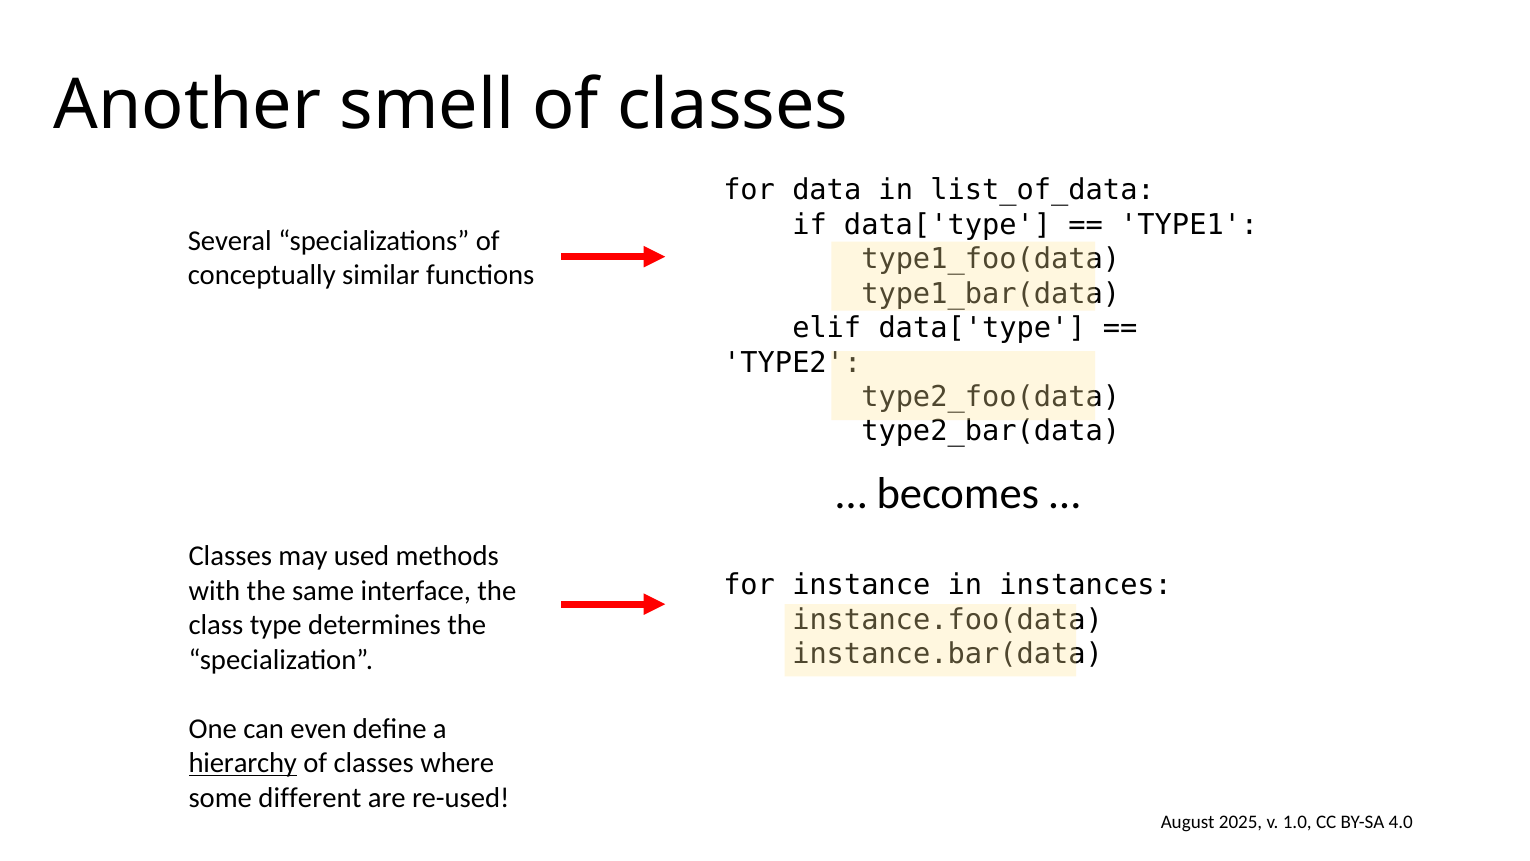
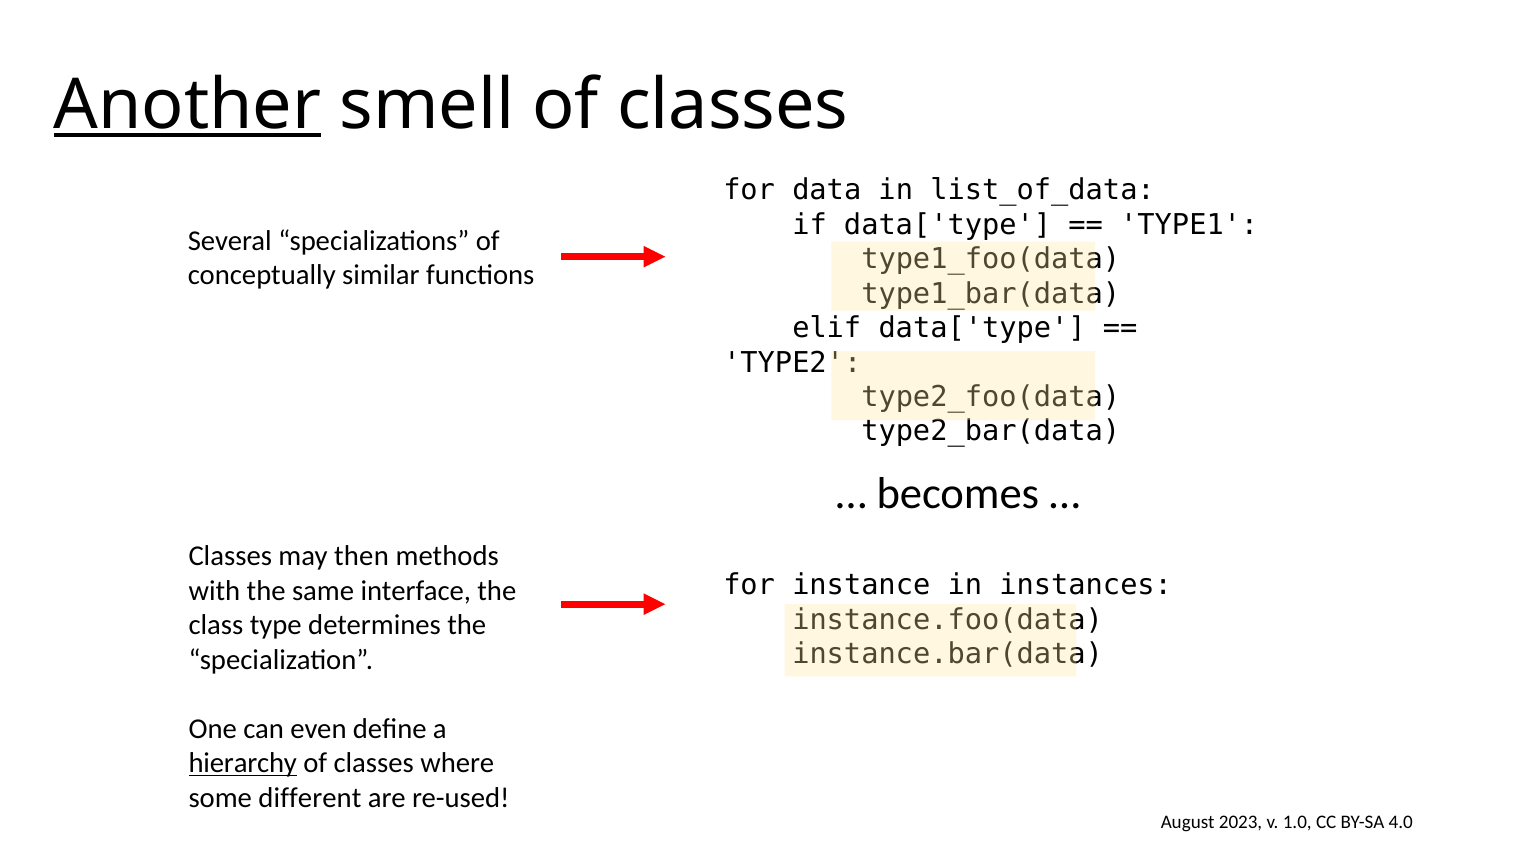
Another underline: none -> present
used: used -> then
2025: 2025 -> 2023
